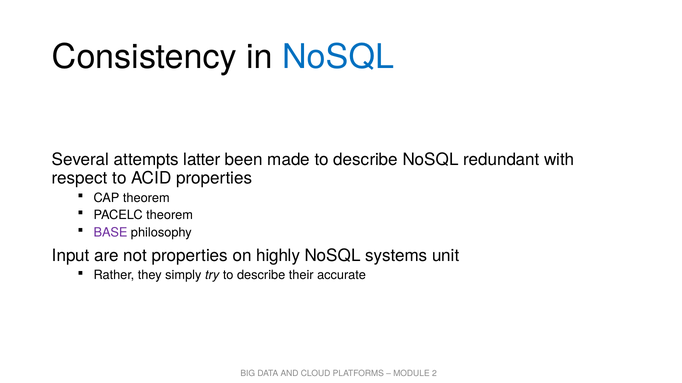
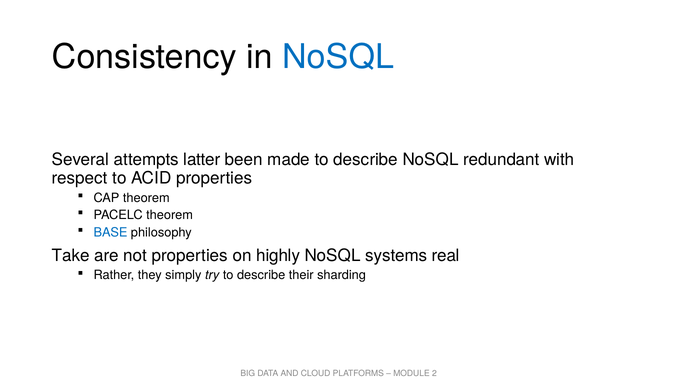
BASE colour: purple -> blue
Input: Input -> Take
unit: unit -> real
accurate: accurate -> sharding
